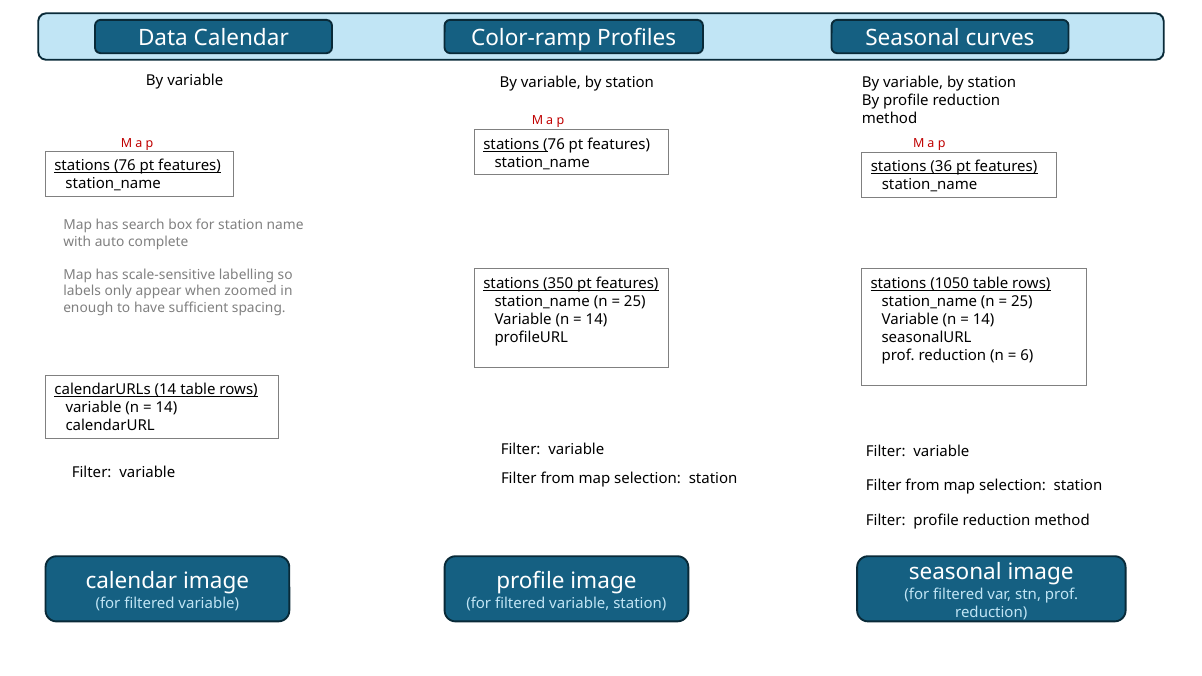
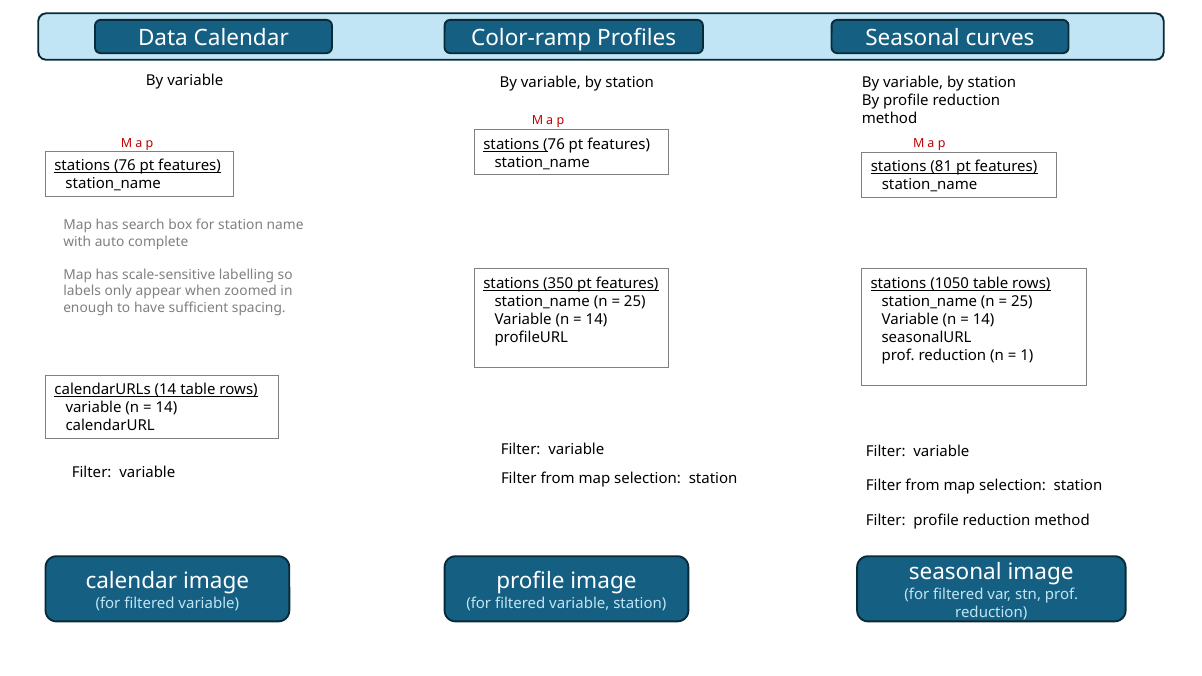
36: 36 -> 81
6: 6 -> 1
